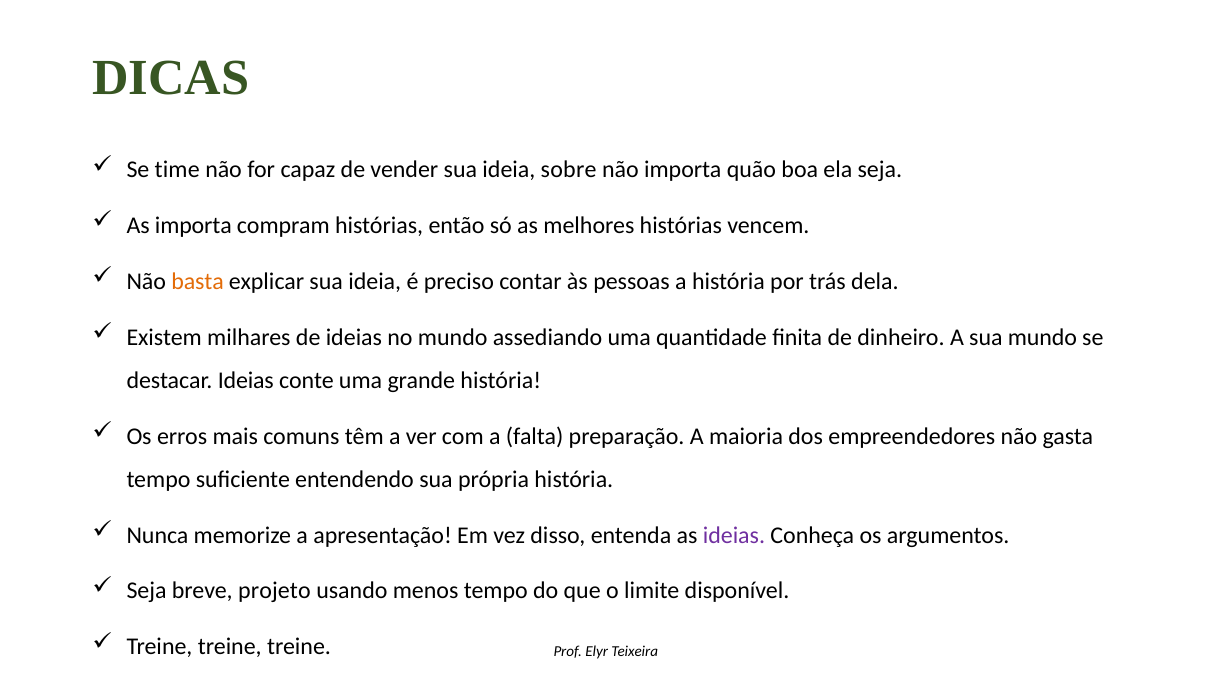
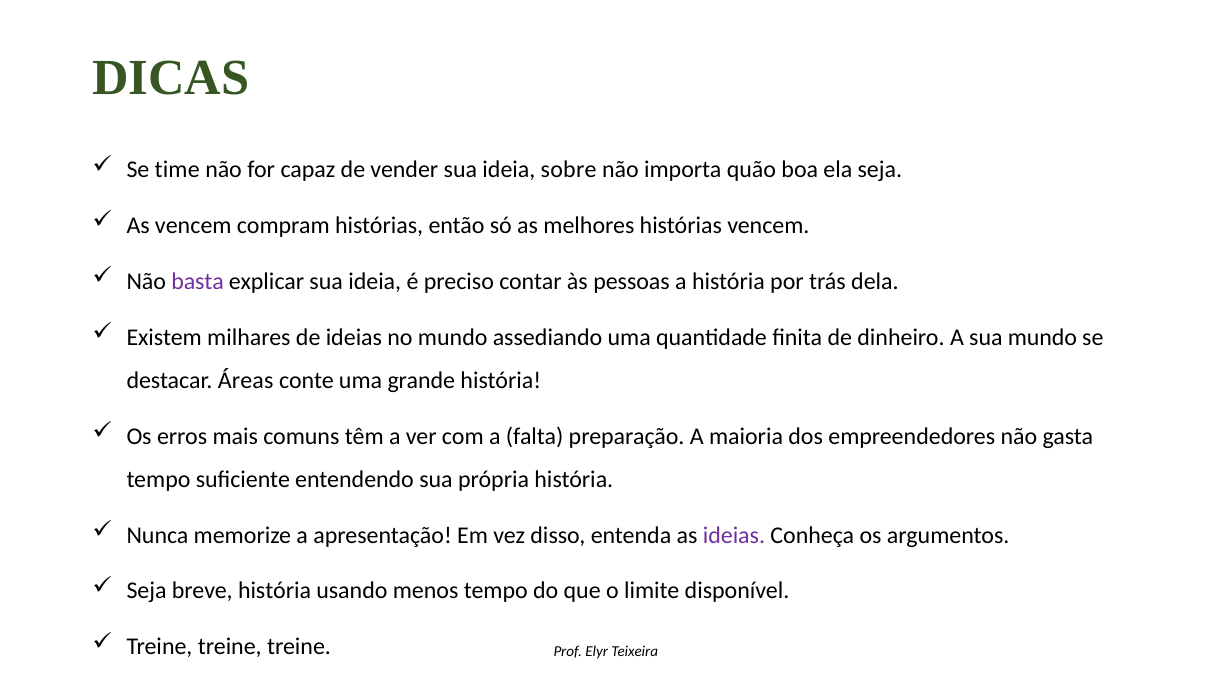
As importa: importa -> vencem
basta colour: orange -> purple
destacar Ideias: Ideias -> Áreas
breve projeto: projeto -> história
